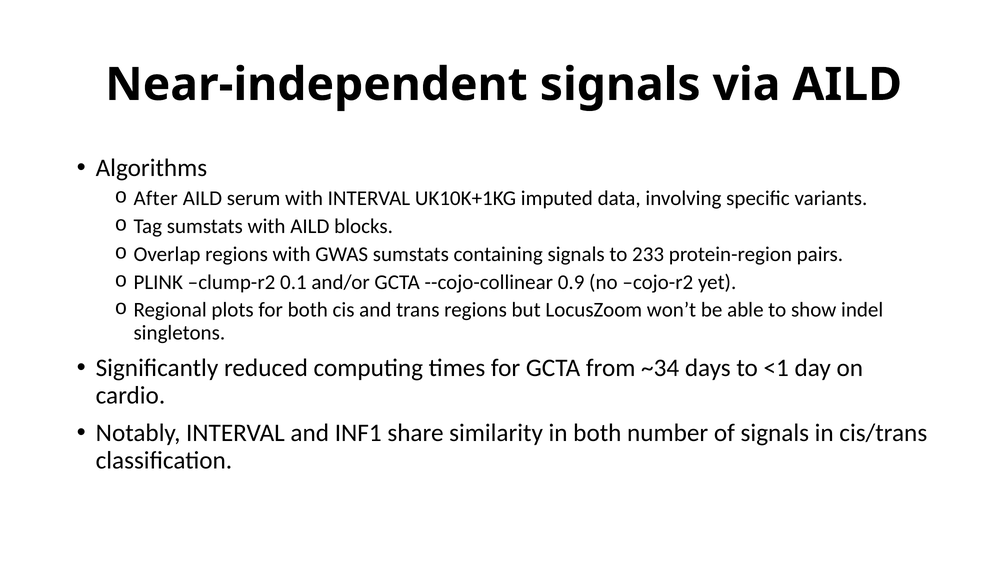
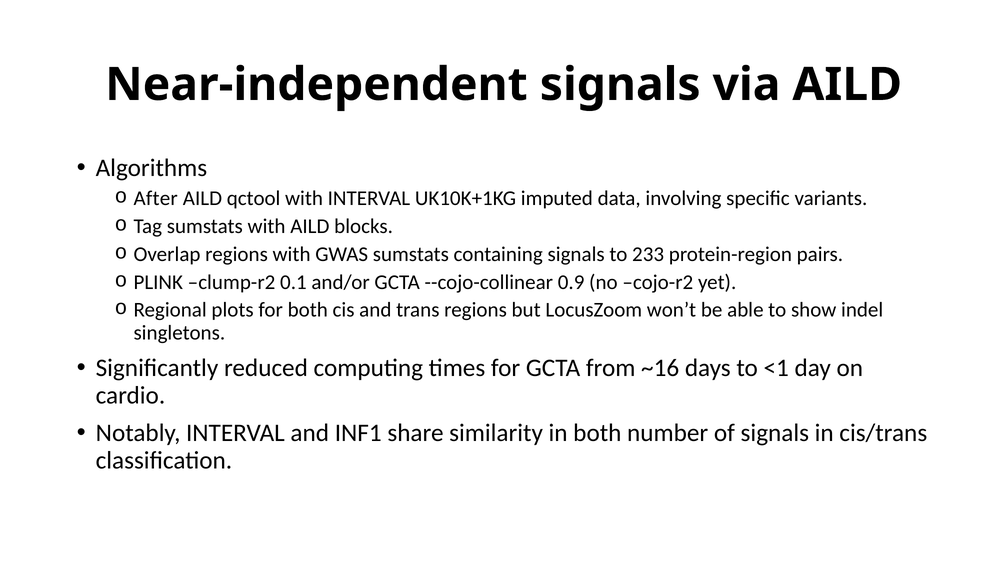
serum: serum -> qctool
~34: ~34 -> ~16
